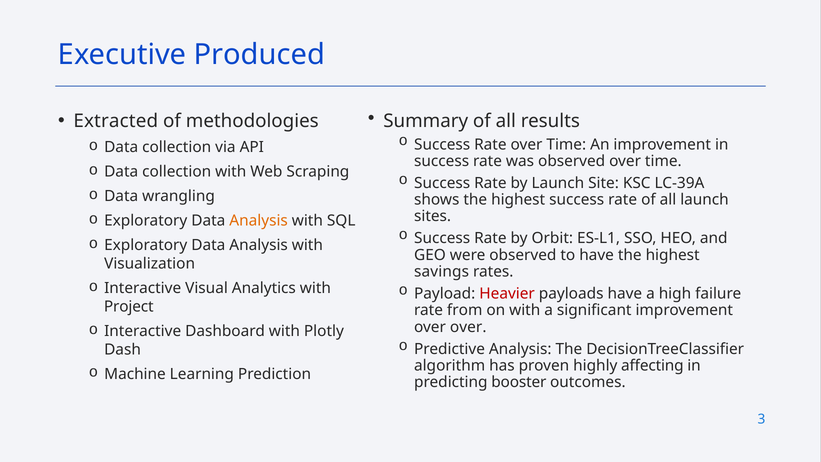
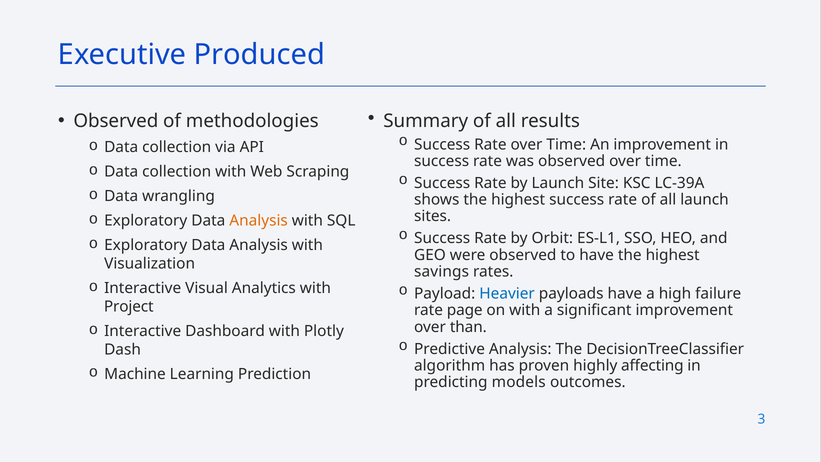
Extracted at (116, 121): Extracted -> Observed
Heavier colour: red -> blue
from: from -> page
over over: over -> than
booster: booster -> models
